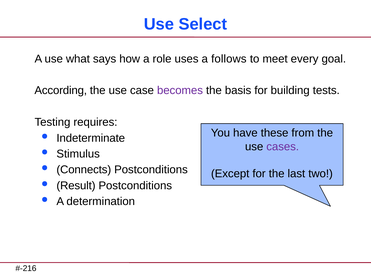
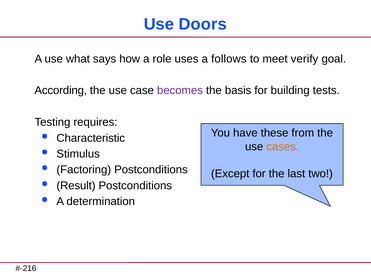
Select: Select -> Doors
every: every -> verify
Indeterminate: Indeterminate -> Characteristic
cases colour: purple -> orange
Connects: Connects -> Factoring
